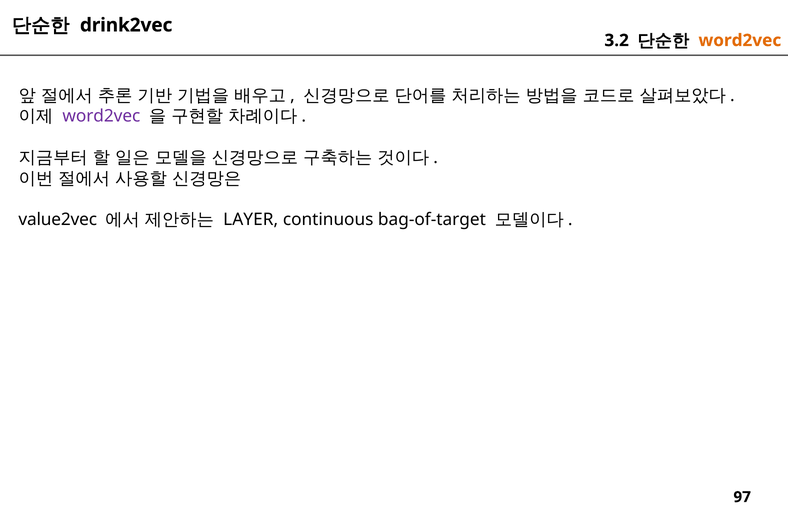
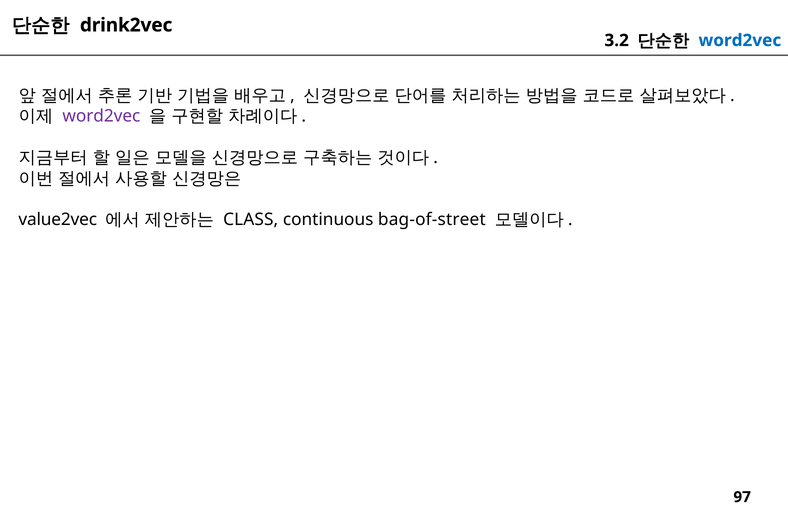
word2vec at (740, 40) colour: orange -> blue
LAYER: LAYER -> CLASS
bag-of-target: bag-of-target -> bag-of-street
